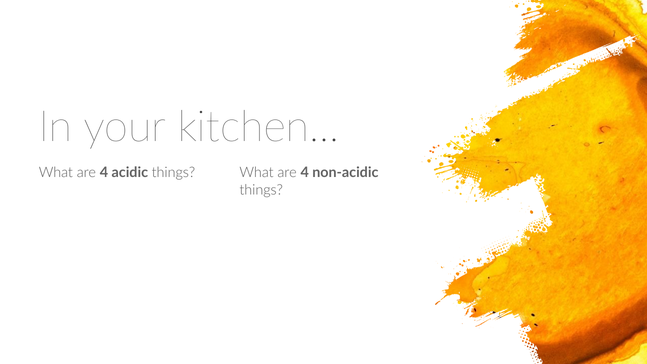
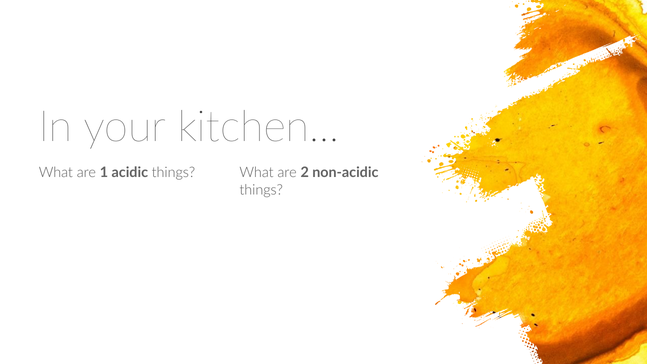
4 at (104, 173): 4 -> 1
things What are 4: 4 -> 2
